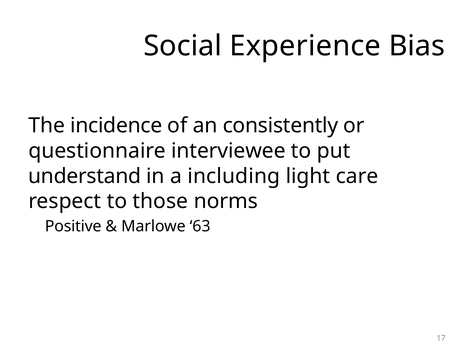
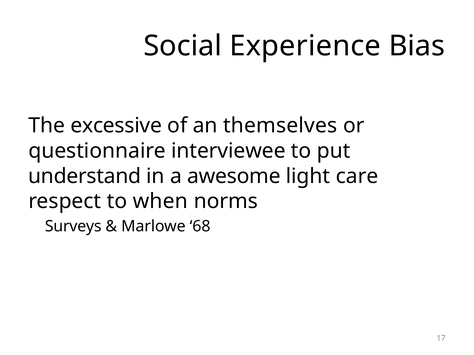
incidence: incidence -> excessive
consistently: consistently -> themselves
including: including -> awesome
those: those -> when
Positive: Positive -> Surveys
63: 63 -> 68
